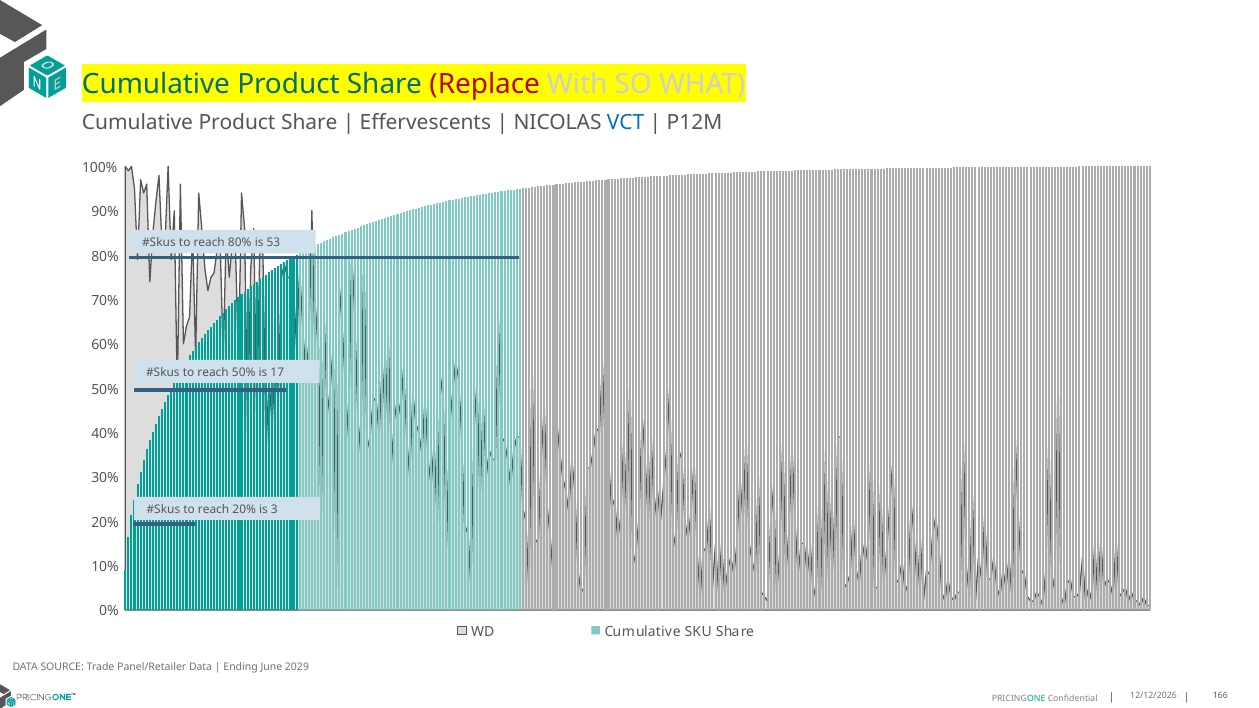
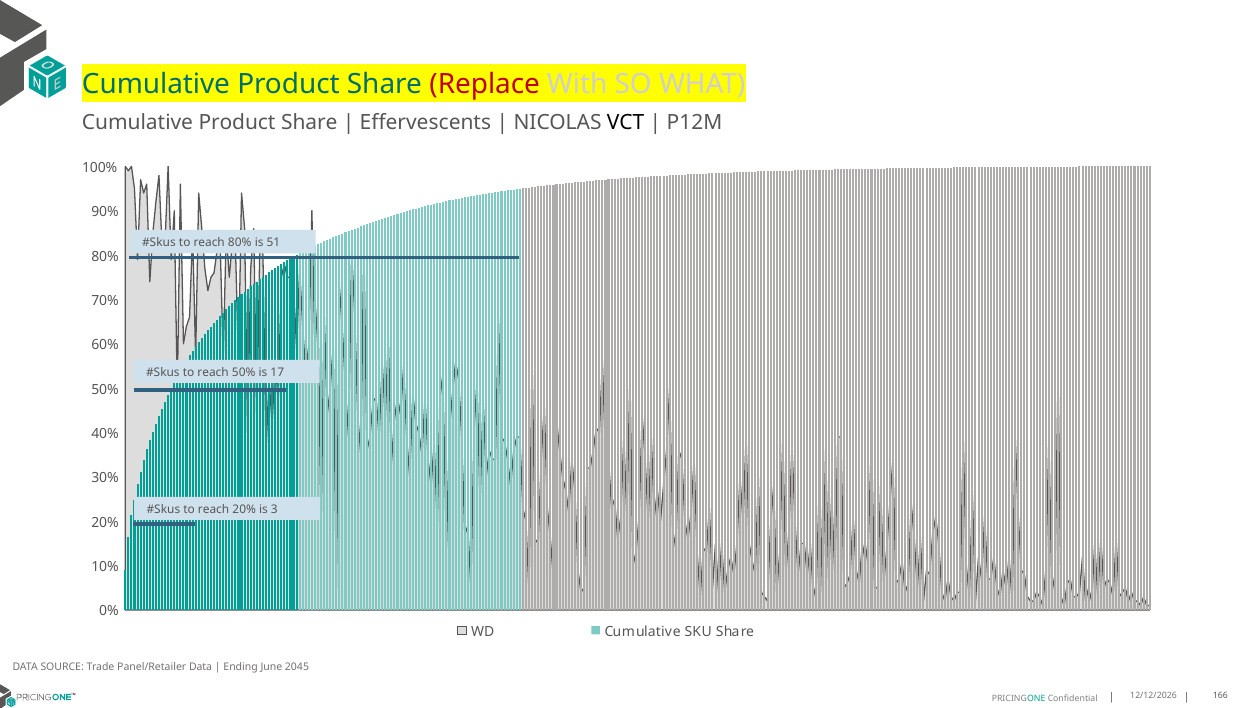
VCT colour: blue -> black
53: 53 -> 51
2029: 2029 -> 2045
